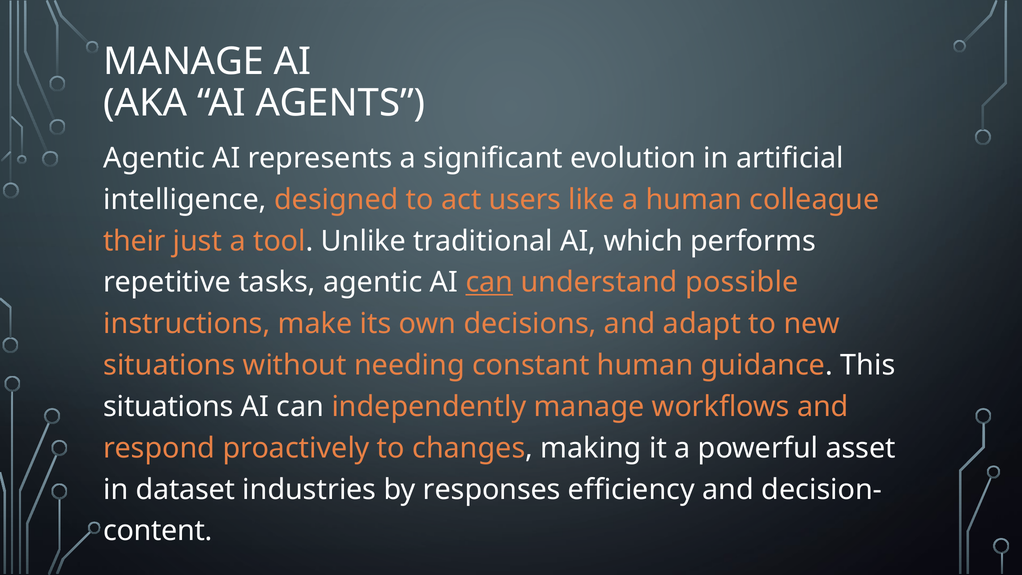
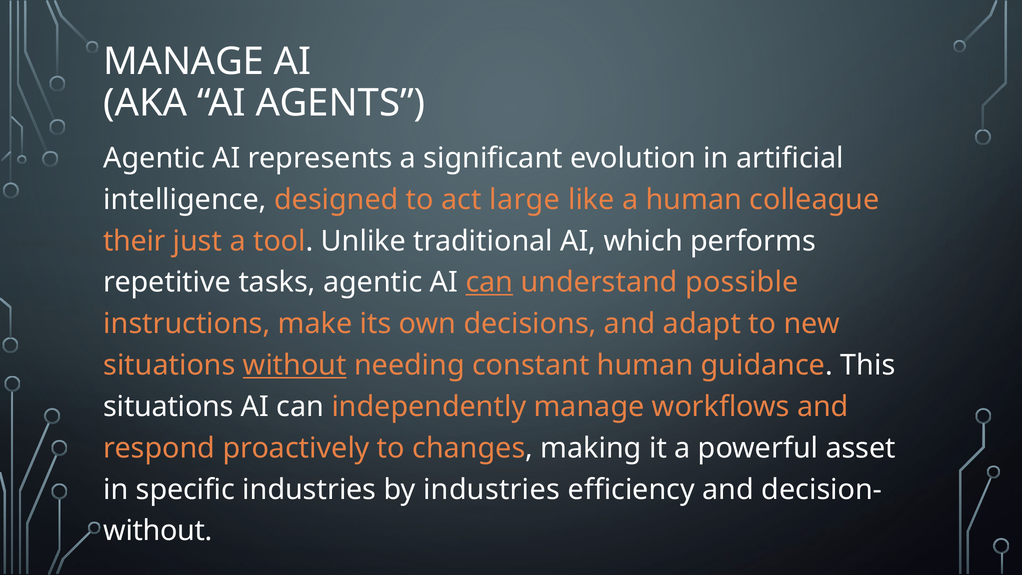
users: users -> large
without at (295, 365) underline: none -> present
dataset: dataset -> specific
by responses: responses -> industries
content at (158, 531): content -> without
